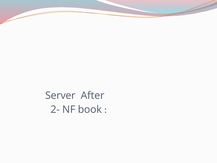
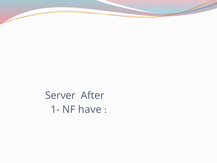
2-: 2- -> 1-
book: book -> have
